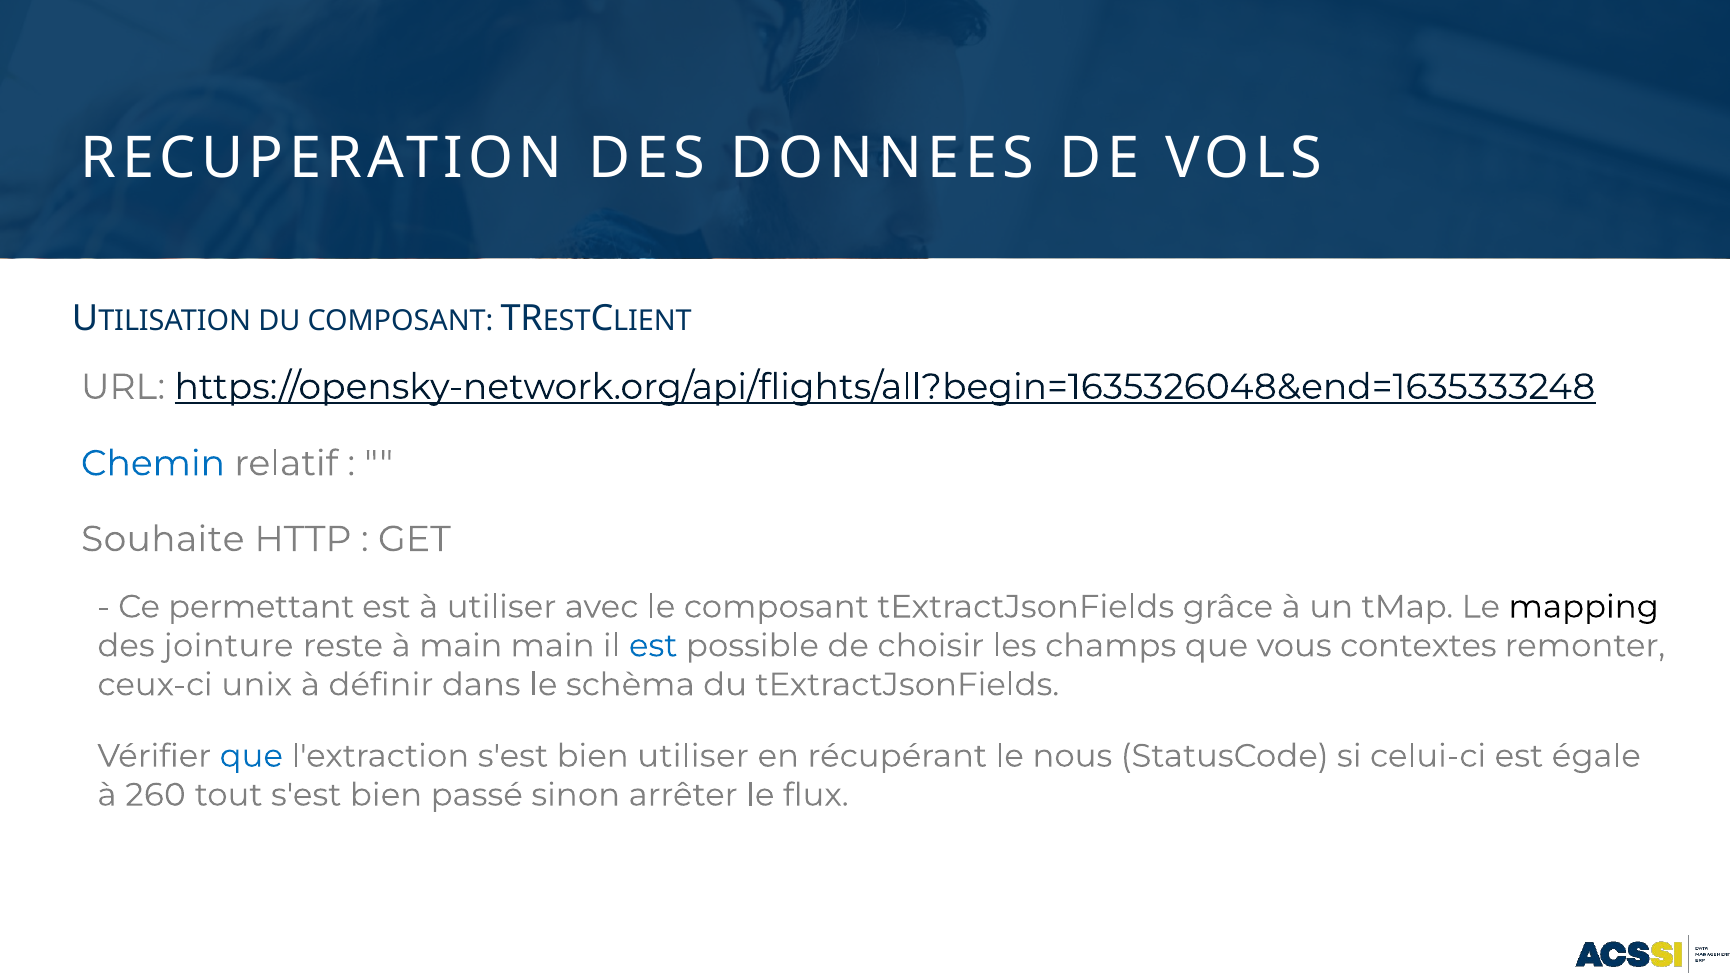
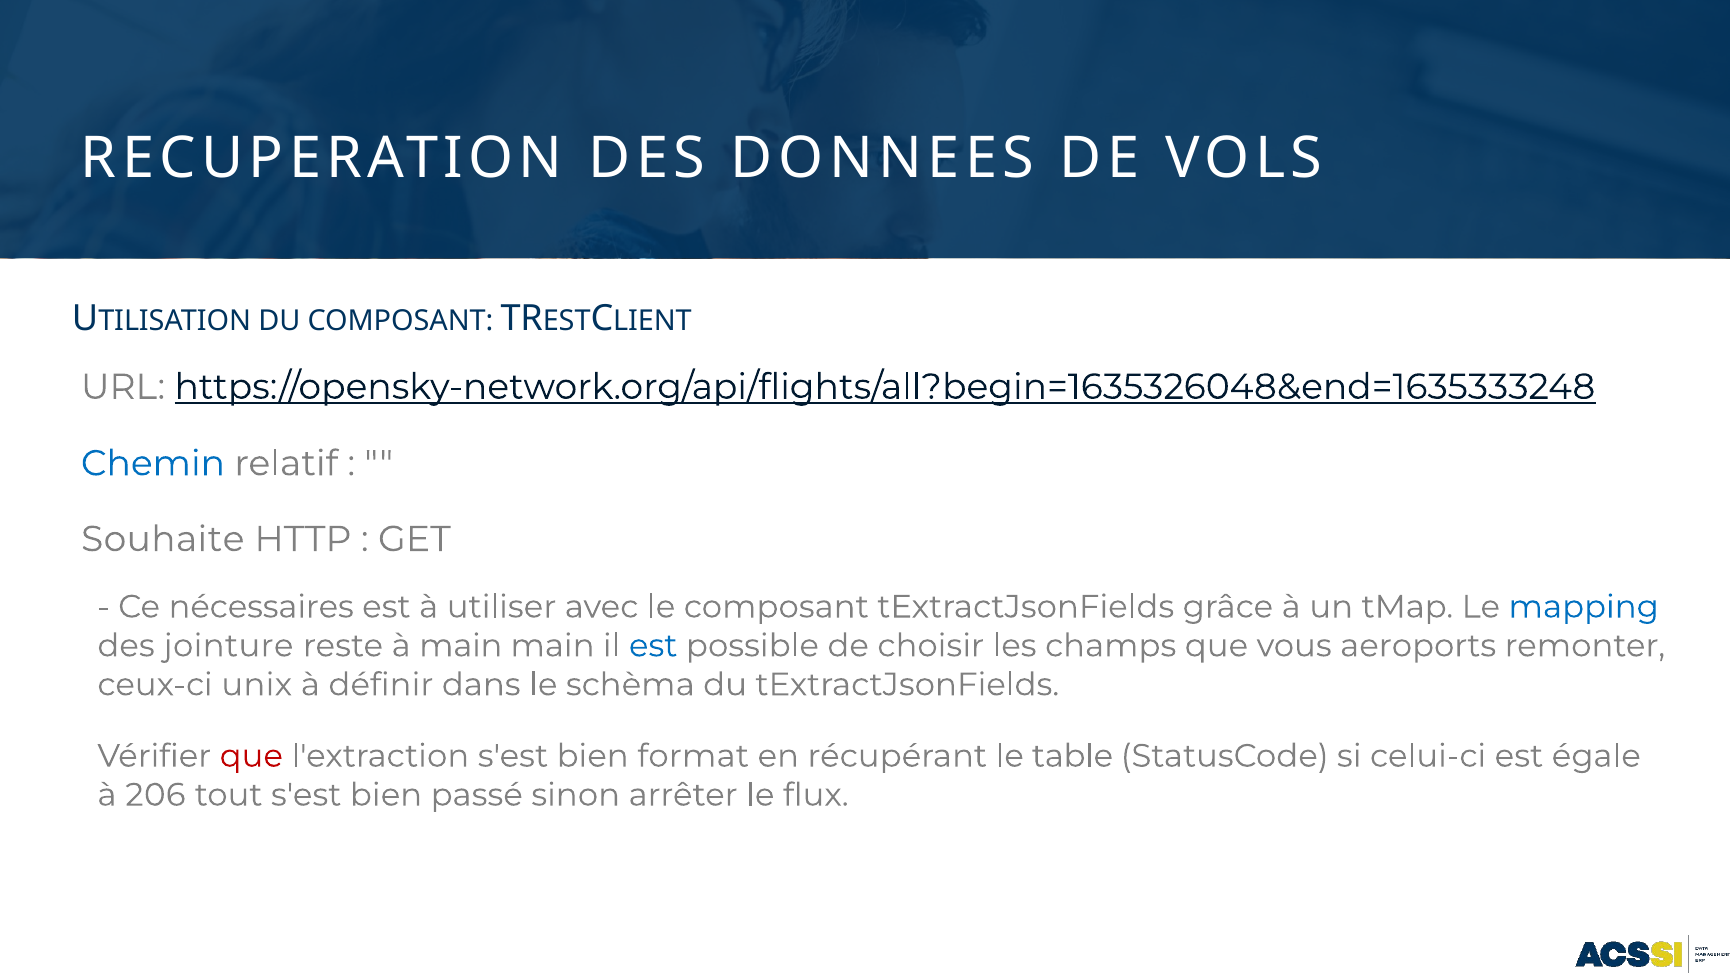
permettant: permettant -> nécessaires
mapping colour: black -> blue
contextes: contextes -> aeroports
que at (251, 756) colour: blue -> red
bien utiliser: utiliser -> format
nous: nous -> table
260: 260 -> 206
